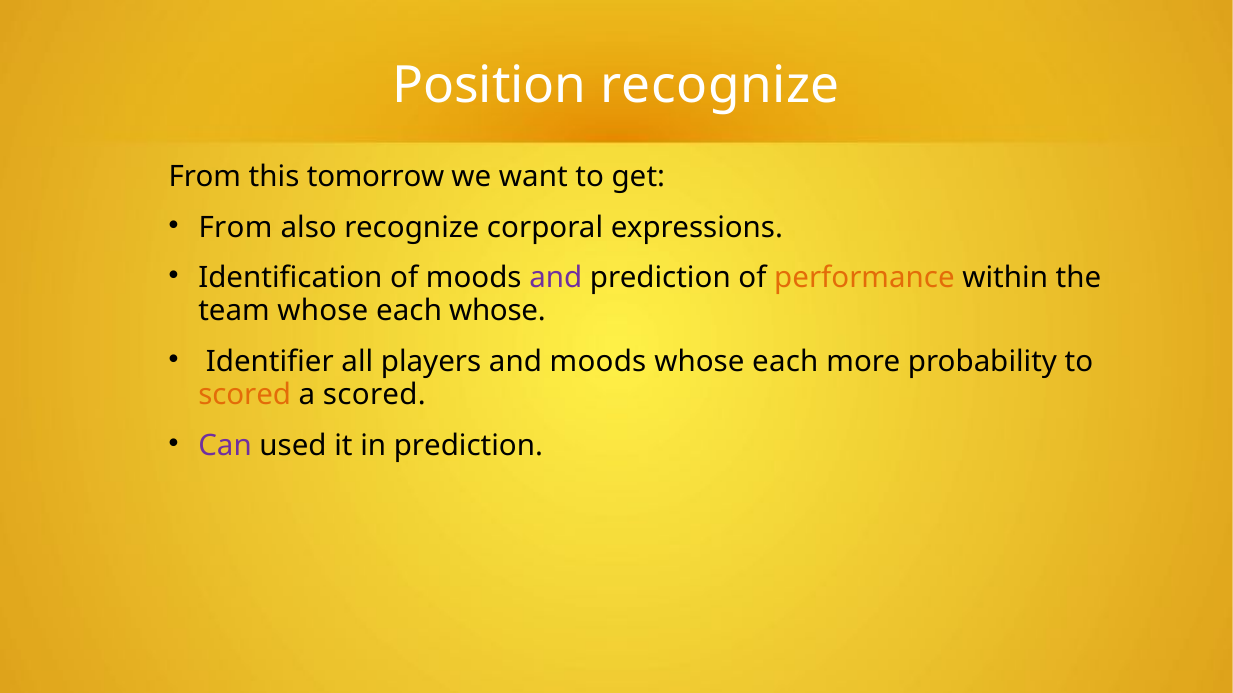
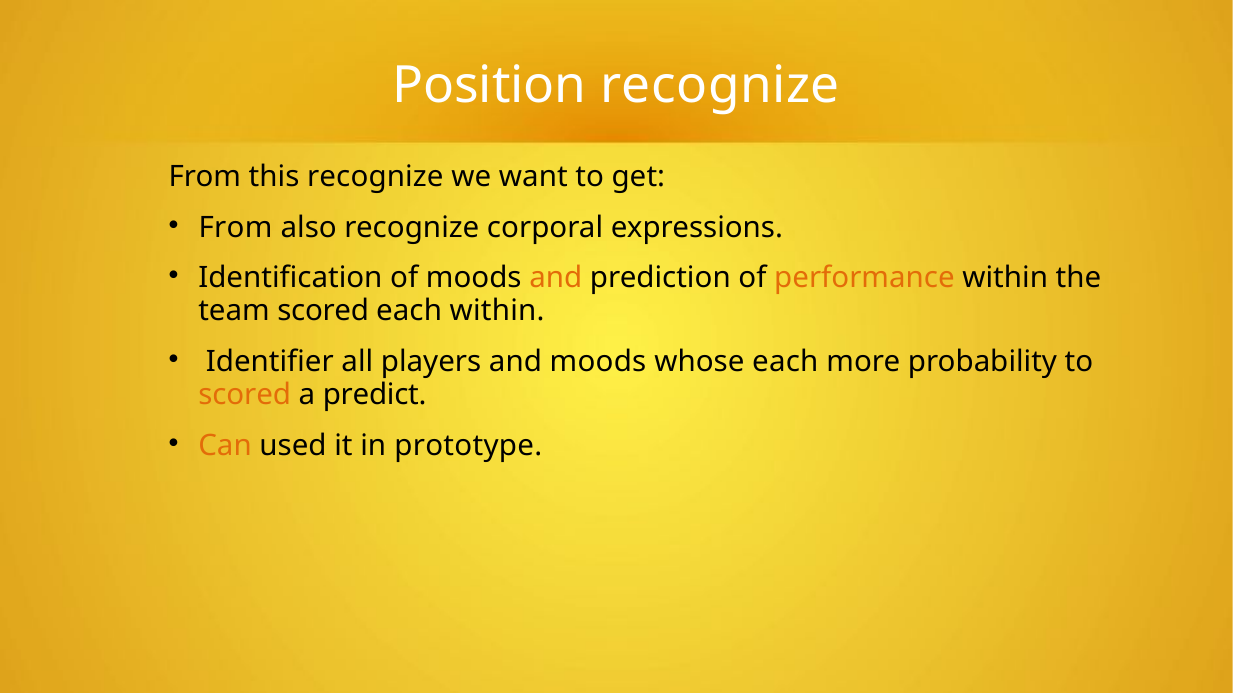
this tomorrow: tomorrow -> recognize
and at (556, 278) colour: purple -> orange
team whose: whose -> scored
each whose: whose -> within
a scored: scored -> predict
Can colour: purple -> orange
in prediction: prediction -> prototype
